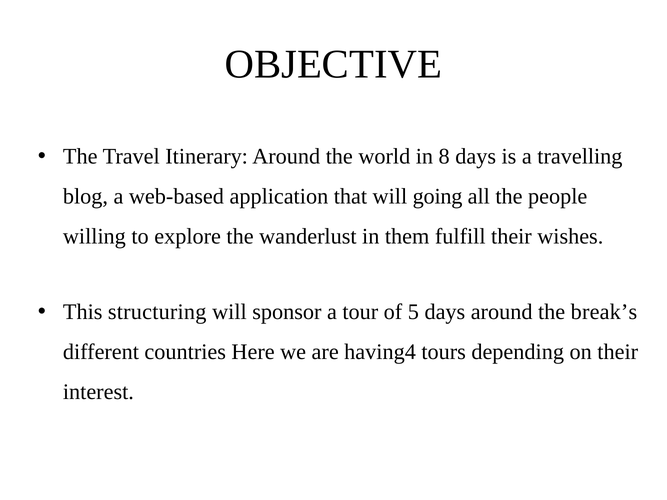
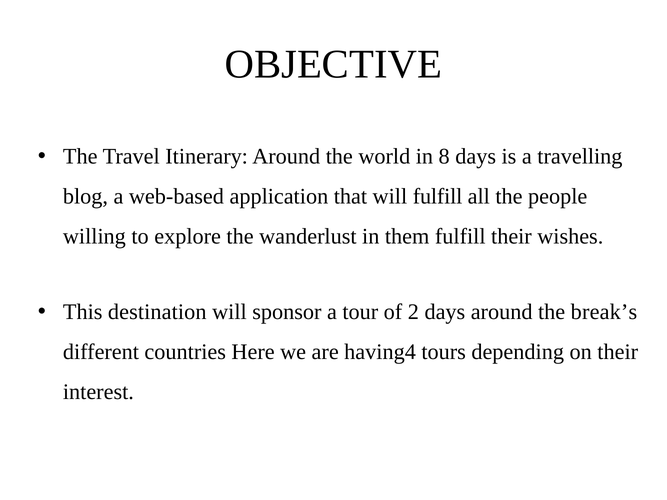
will going: going -> fulfill
structuring: structuring -> destination
5: 5 -> 2
